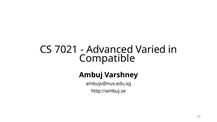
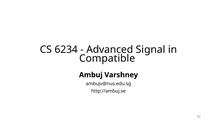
7021: 7021 -> 6234
Varied: Varied -> Signal
